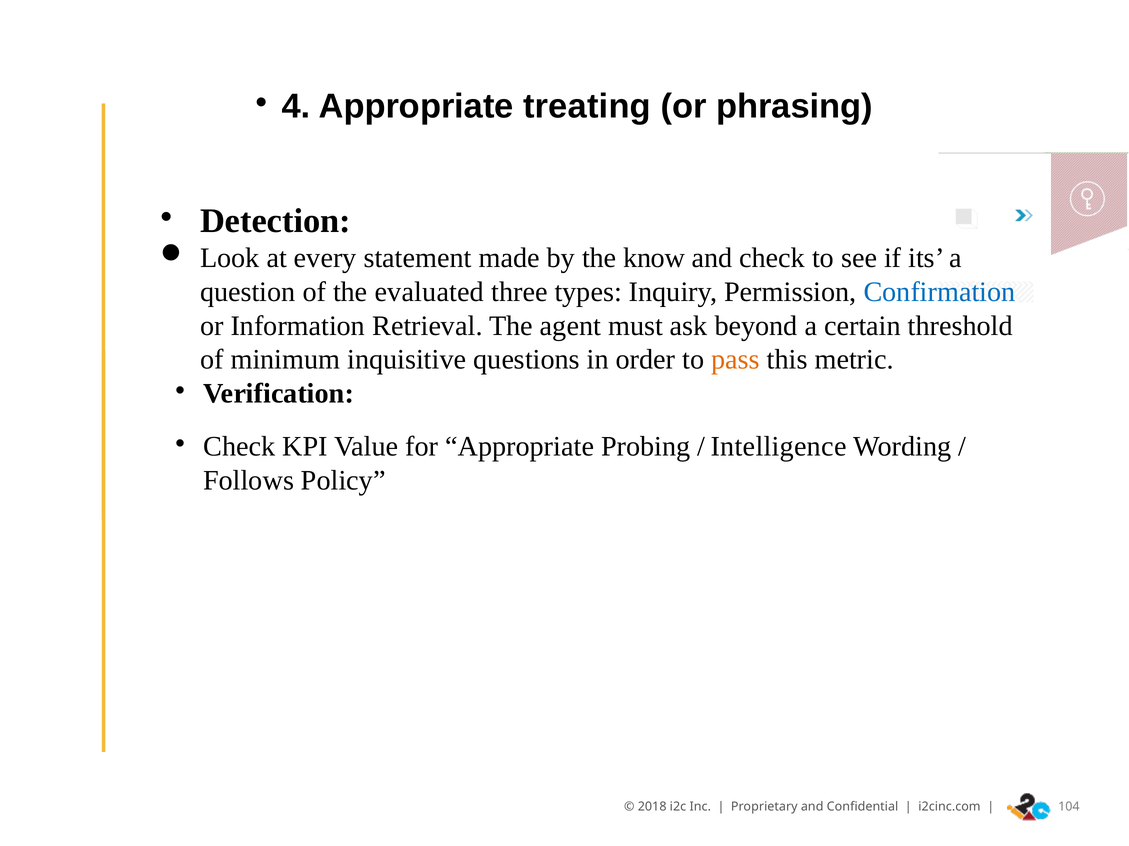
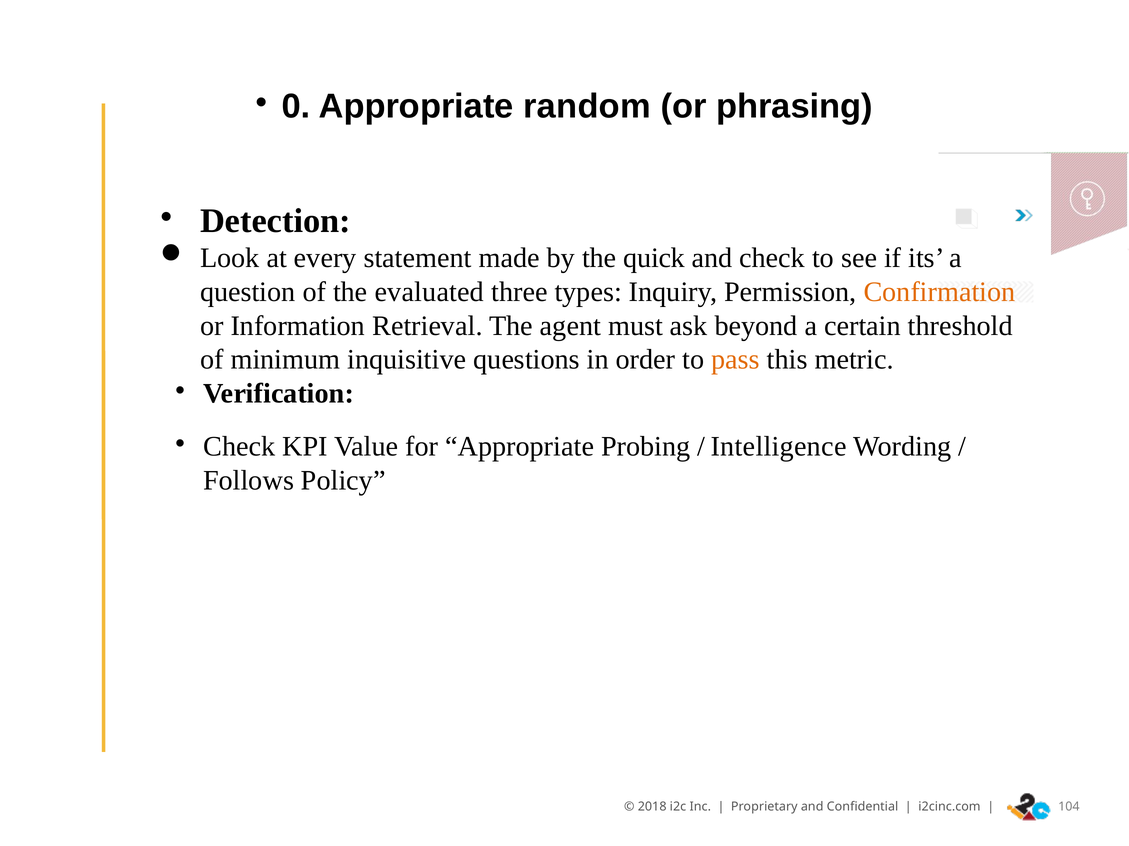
4: 4 -> 0
treating: treating -> random
know: know -> quick
Confirmation colour: blue -> orange
